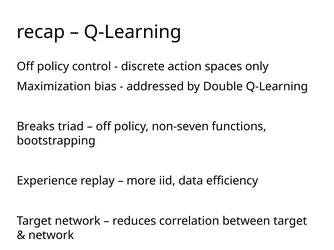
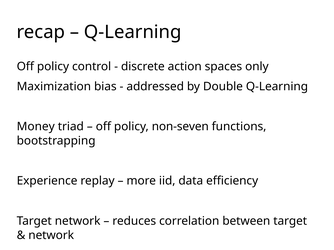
Breaks: Breaks -> Money
